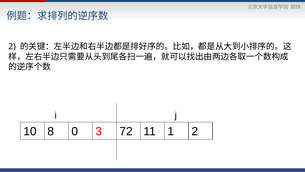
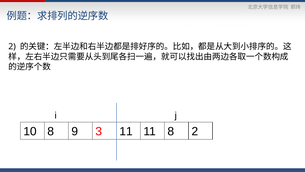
0: 0 -> 9
3 72: 72 -> 11
11 1: 1 -> 8
